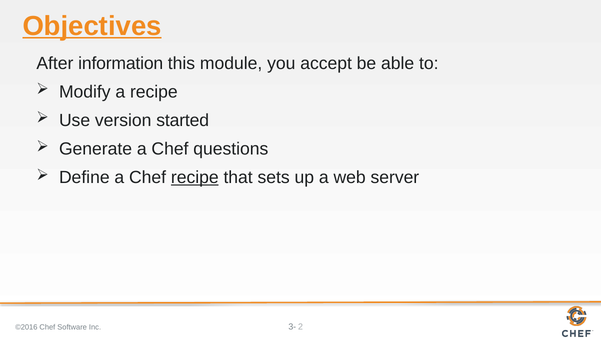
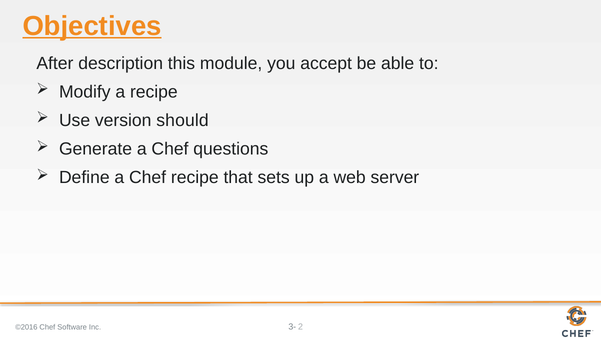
information: information -> description
started: started -> should
recipe at (195, 178) underline: present -> none
